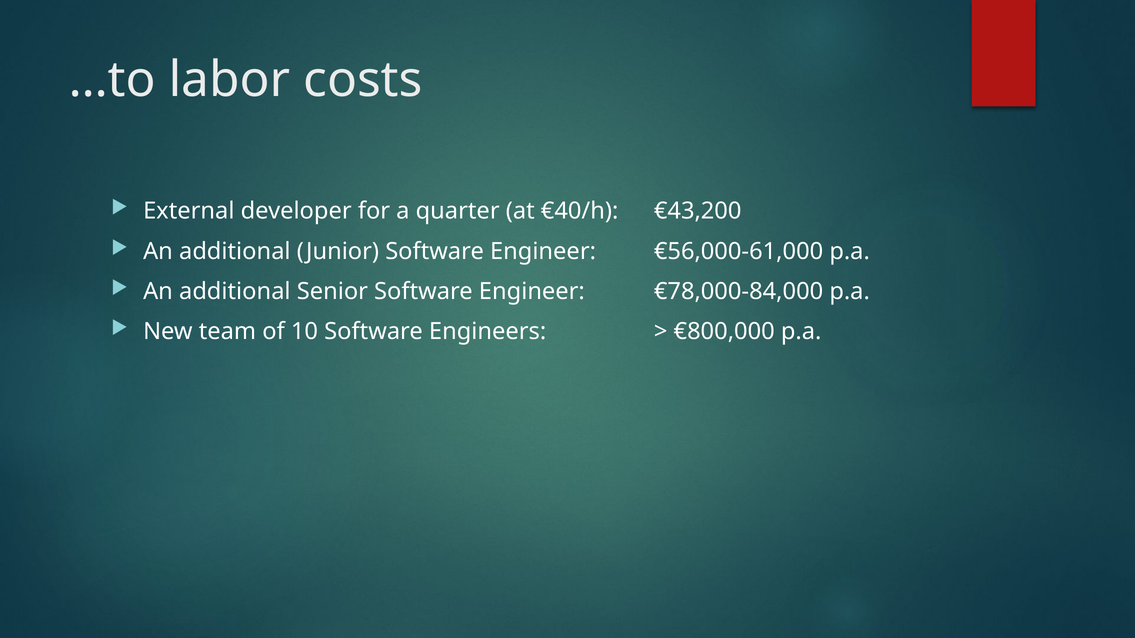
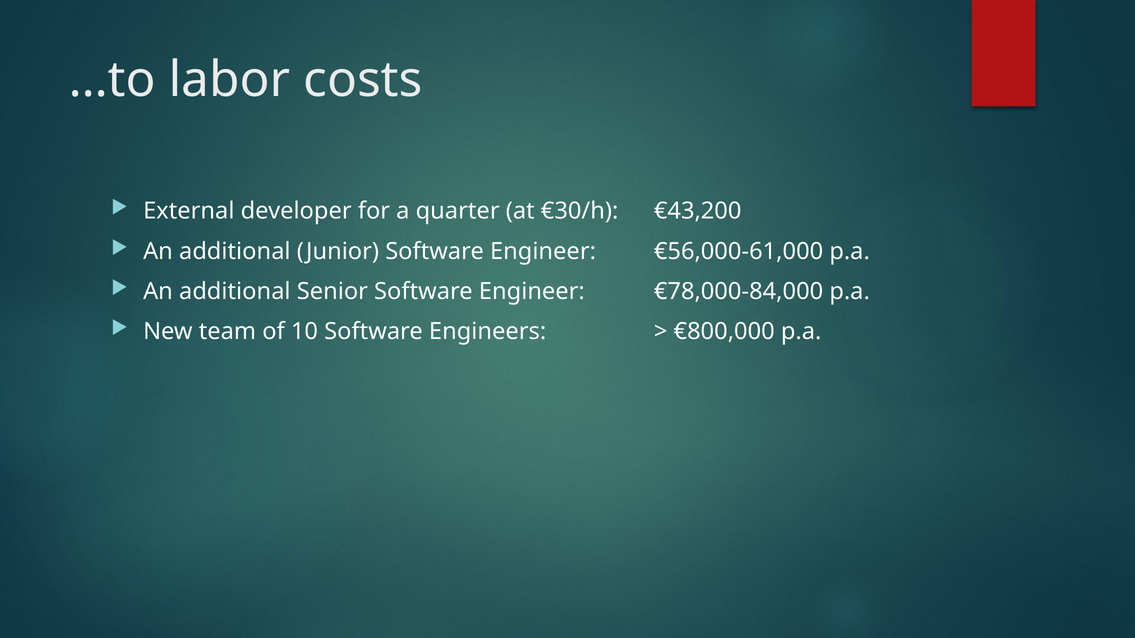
€40/h: €40/h -> €30/h
